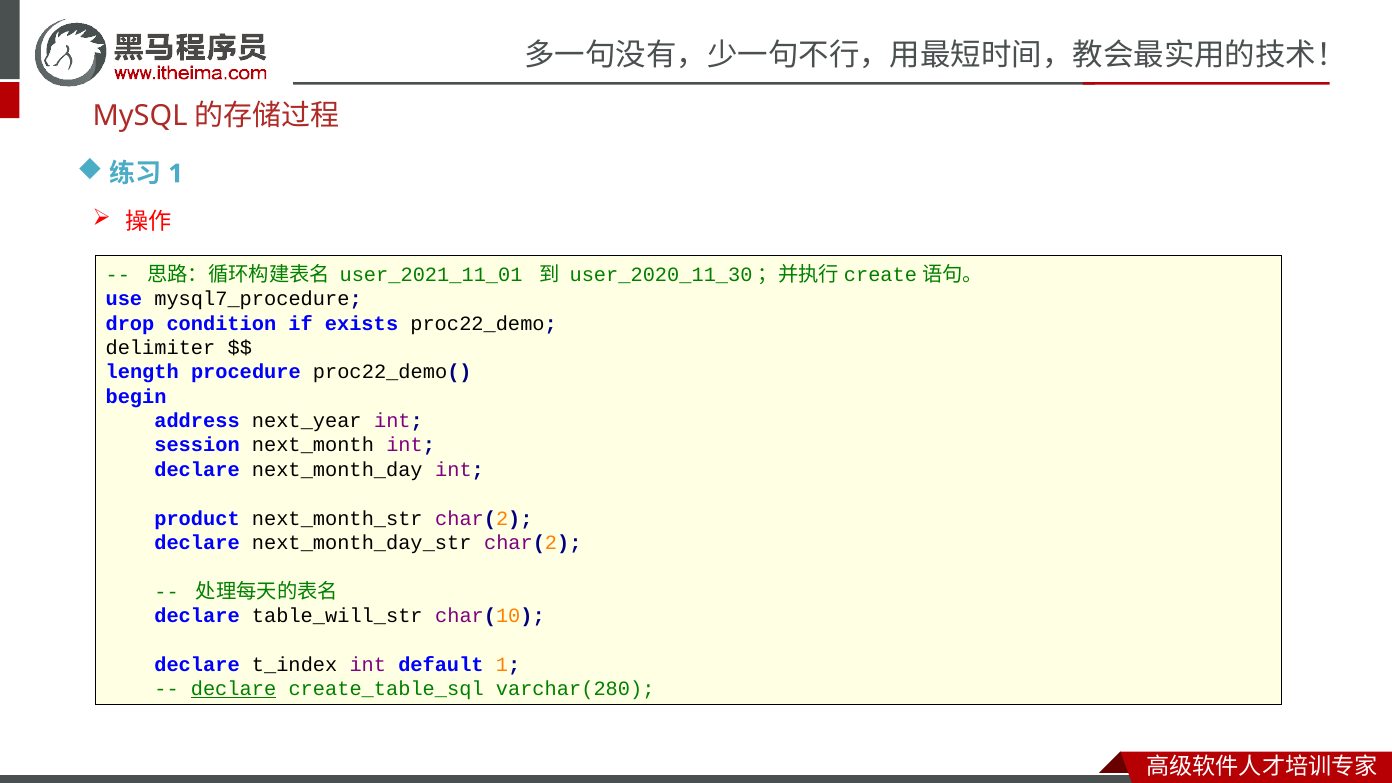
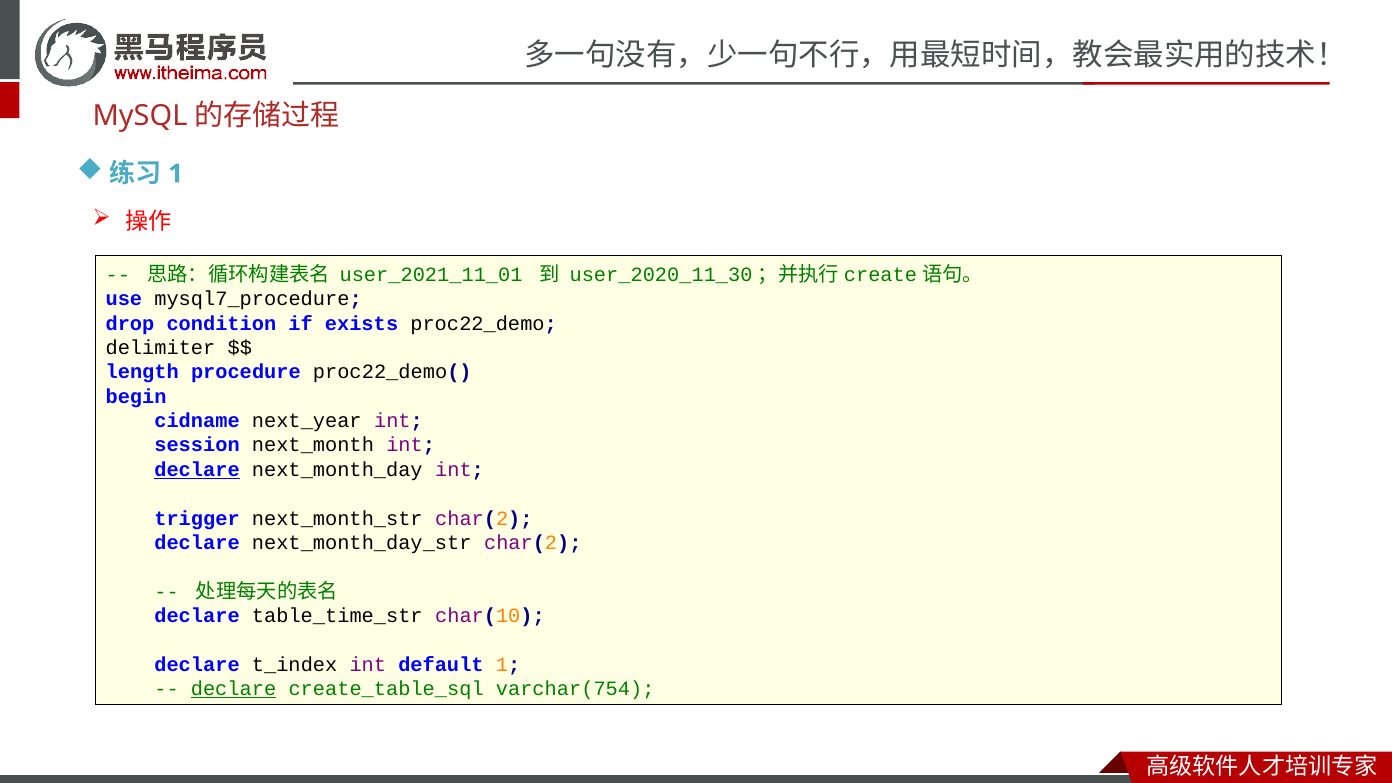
address: address -> cidname
declare at (197, 470) underline: none -> present
product: product -> trigger
table_will_str: table_will_str -> table_time_str
varchar(280: varchar(280 -> varchar(754
